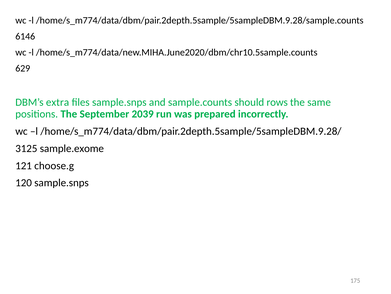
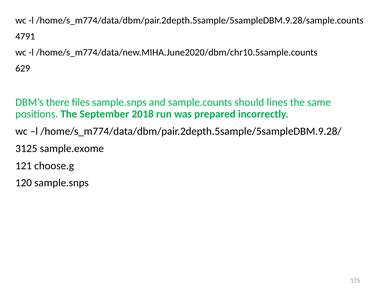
6146: 6146 -> 4791
extra: extra -> there
rows: rows -> lines
2039: 2039 -> 2018
